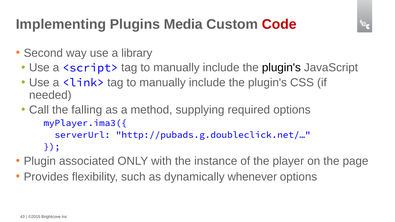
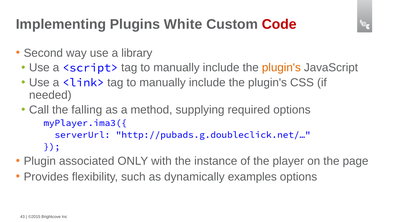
Media: Media -> White
plugin's at (281, 68) colour: black -> orange
whenever: whenever -> examples
